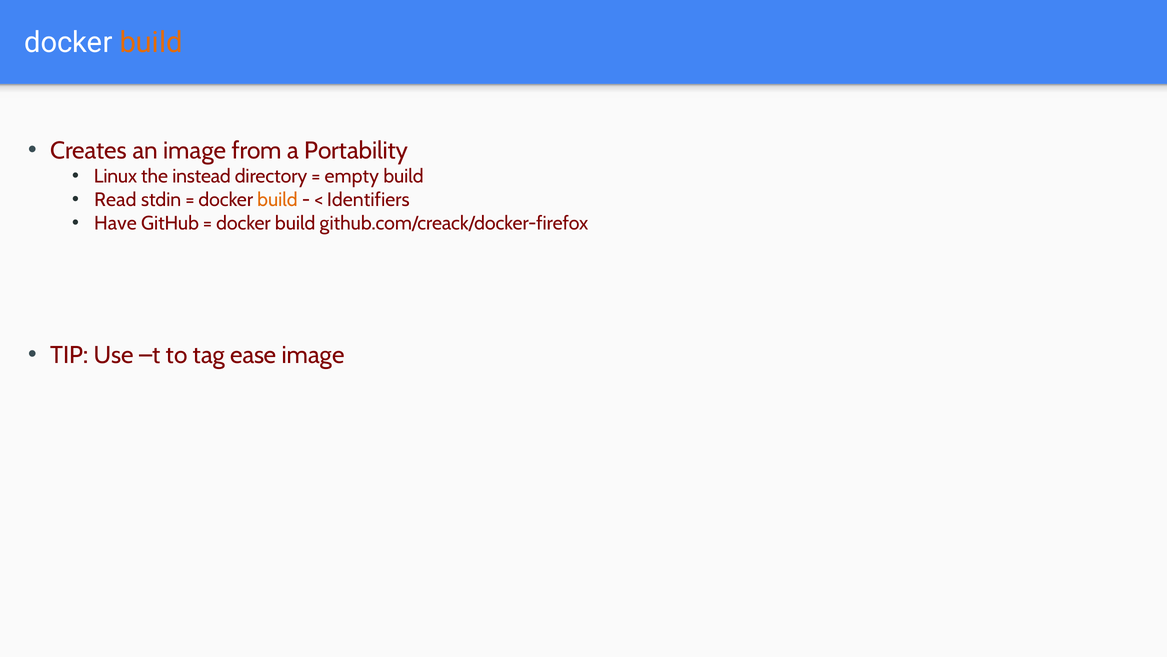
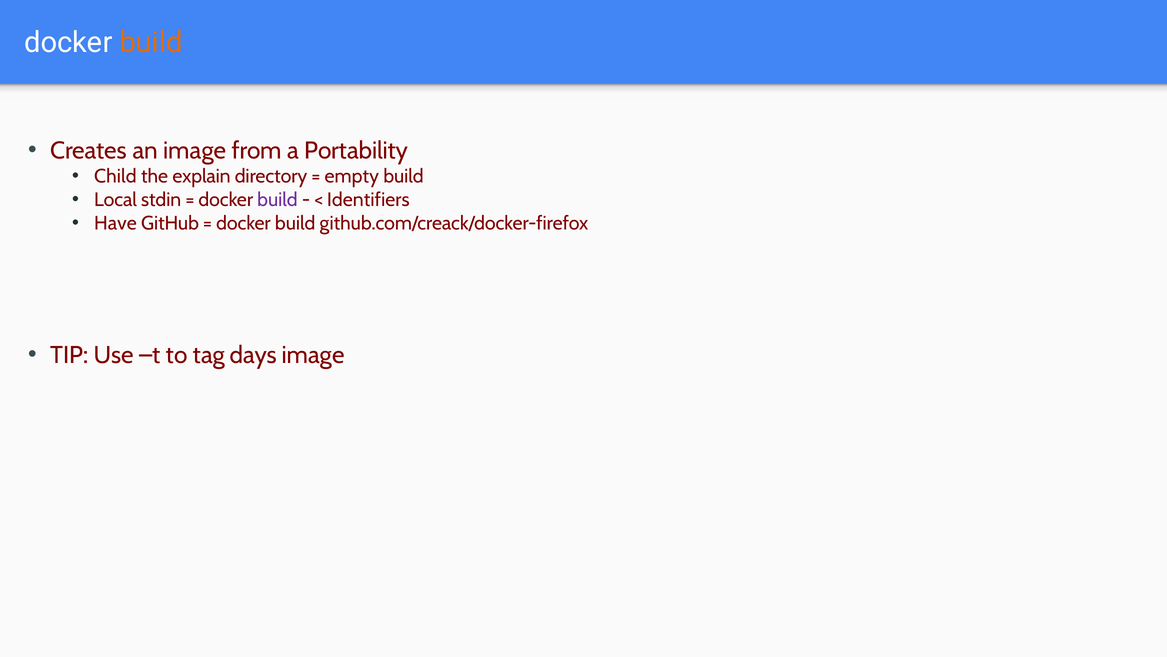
Linux: Linux -> Child
instead: instead -> explain
Read: Read -> Local
build at (277, 200) colour: orange -> purple
ease: ease -> days
